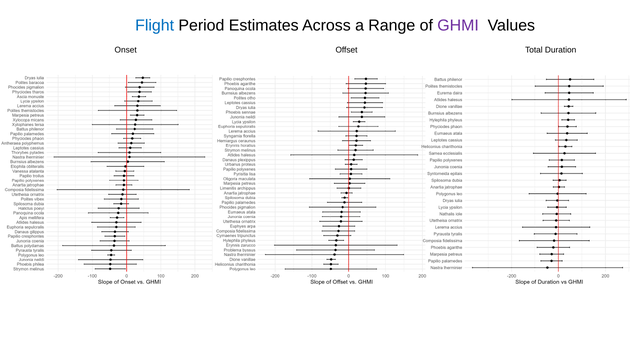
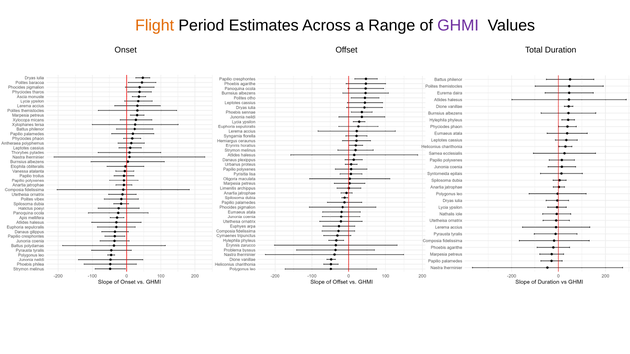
Flight colour: blue -> orange
